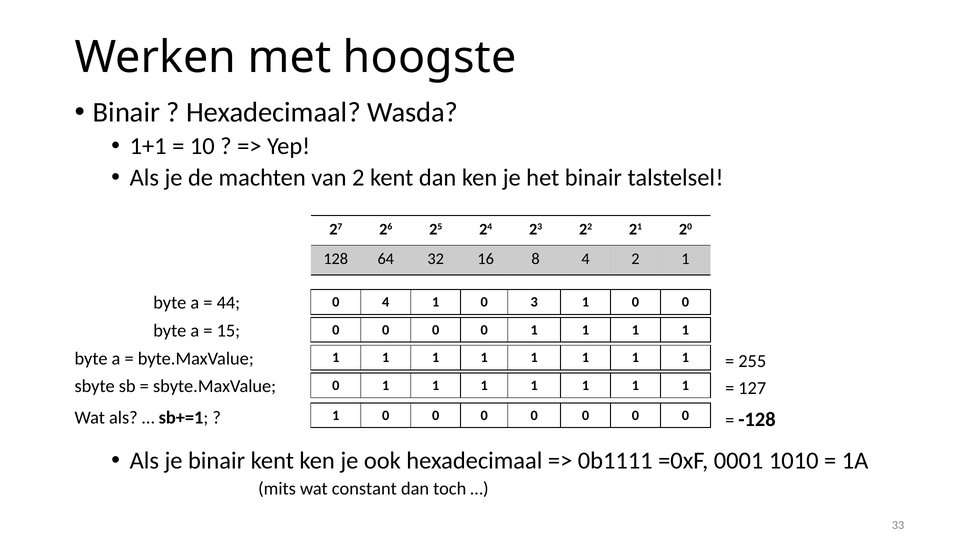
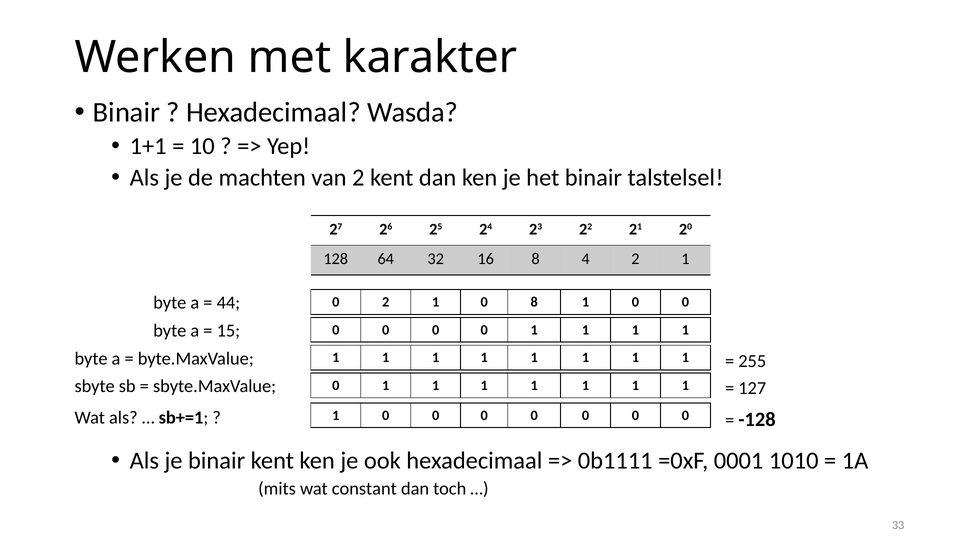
hoogste: hoogste -> karakter
0 4: 4 -> 2
0 3: 3 -> 8
